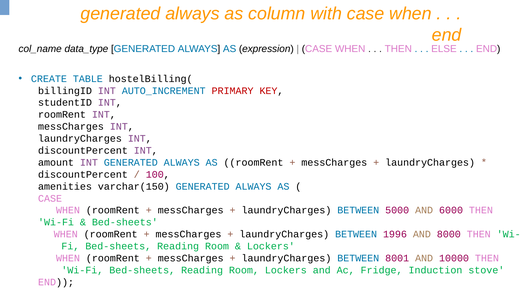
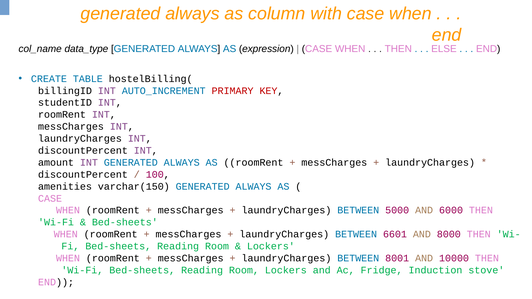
1996: 1996 -> 6601
